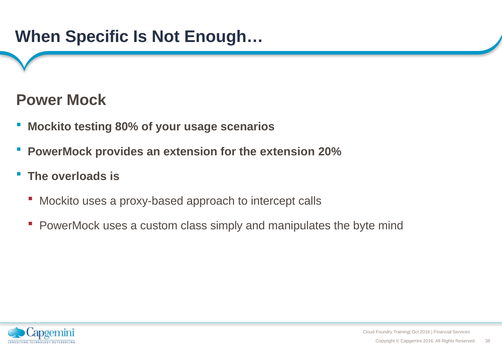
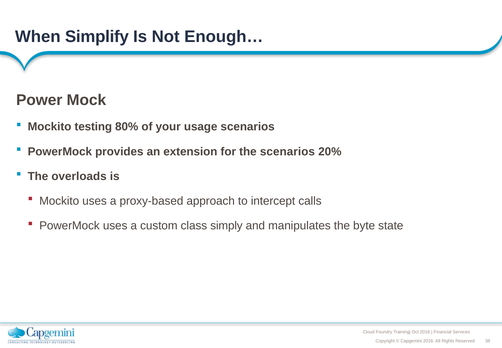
Specific: Specific -> Simplify
the extension: extension -> scenarios
mind: mind -> state
